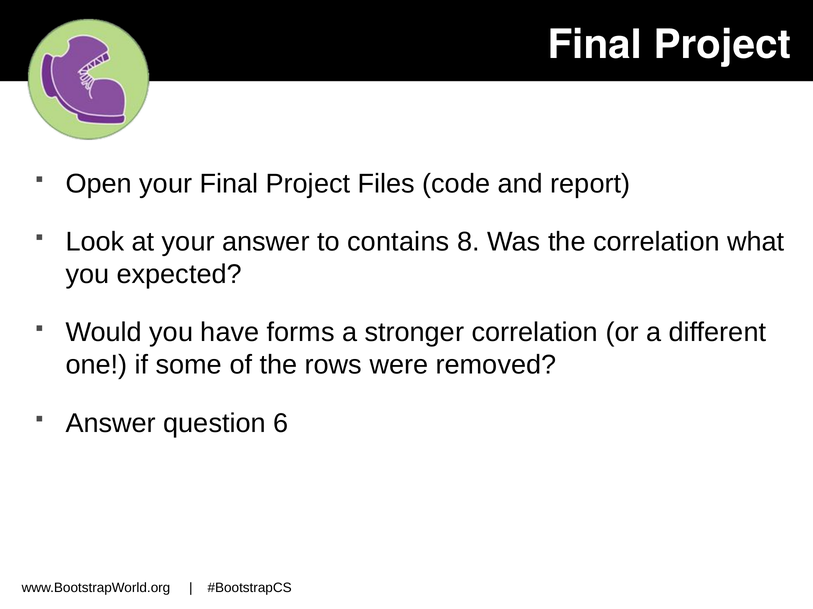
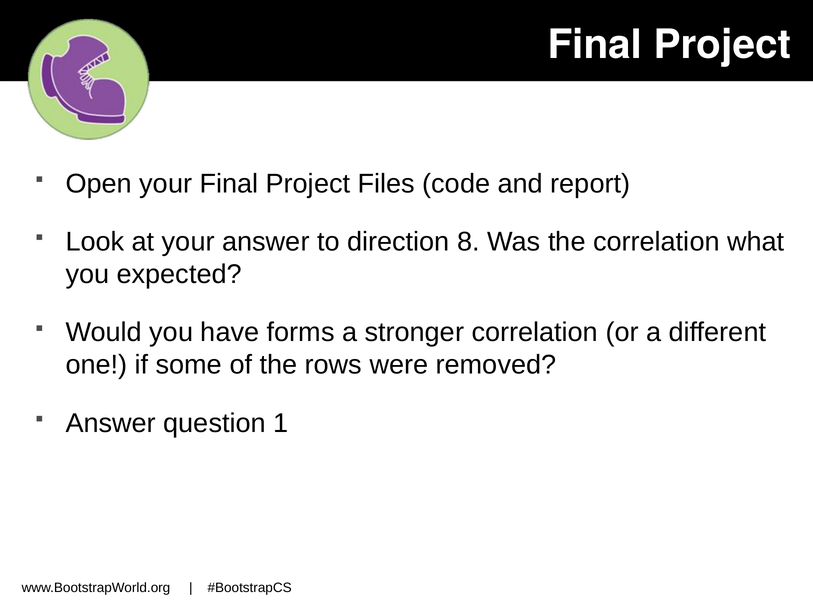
contains: contains -> direction
6: 6 -> 1
